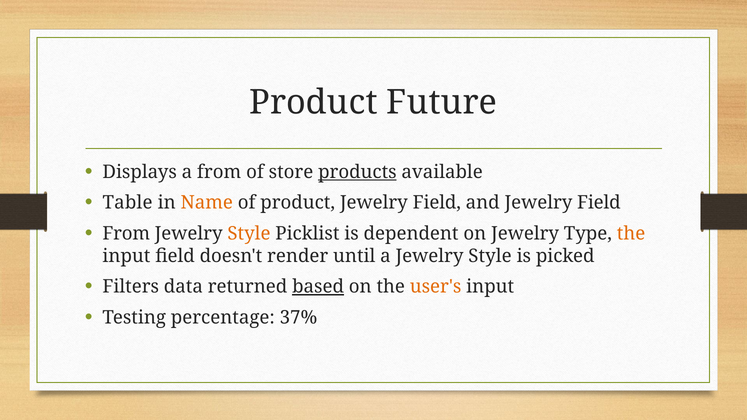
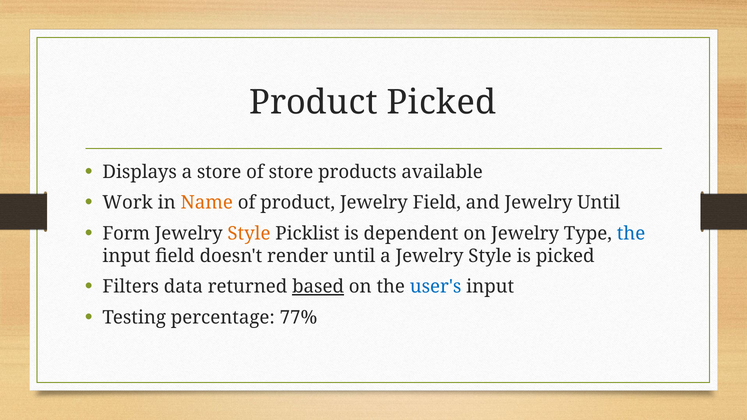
Product Future: Future -> Picked
a from: from -> store
products underline: present -> none
Table: Table -> Work
and Jewelry Field: Field -> Until
From at (126, 234): From -> Form
the at (631, 234) colour: orange -> blue
user's colour: orange -> blue
37%: 37% -> 77%
